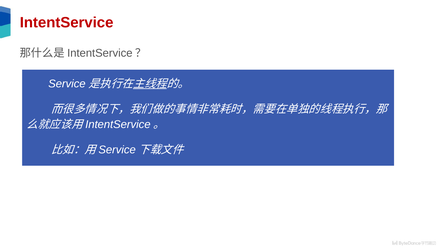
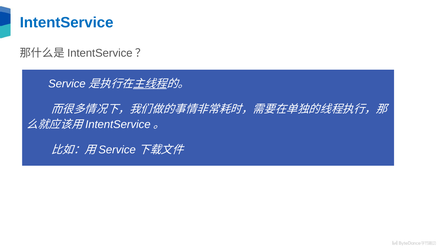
IntentService colour: red -> blue
